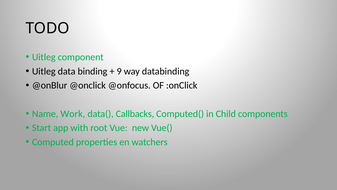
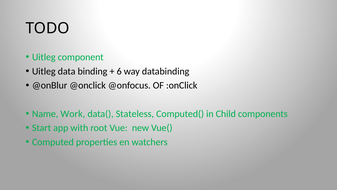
9: 9 -> 6
Callbacks: Callbacks -> Stateless
